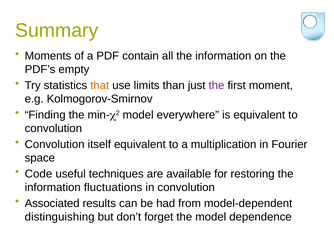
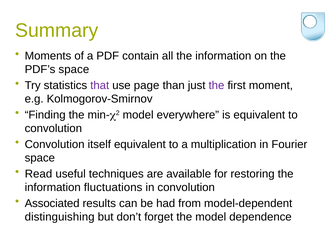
PDF’s empty: empty -> space
that colour: orange -> purple
limits: limits -> page
Code: Code -> Read
